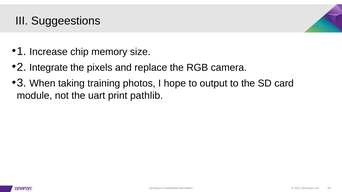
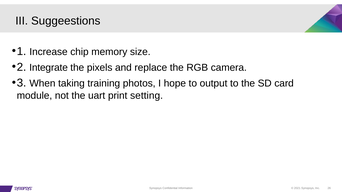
pathlib: pathlib -> setting
